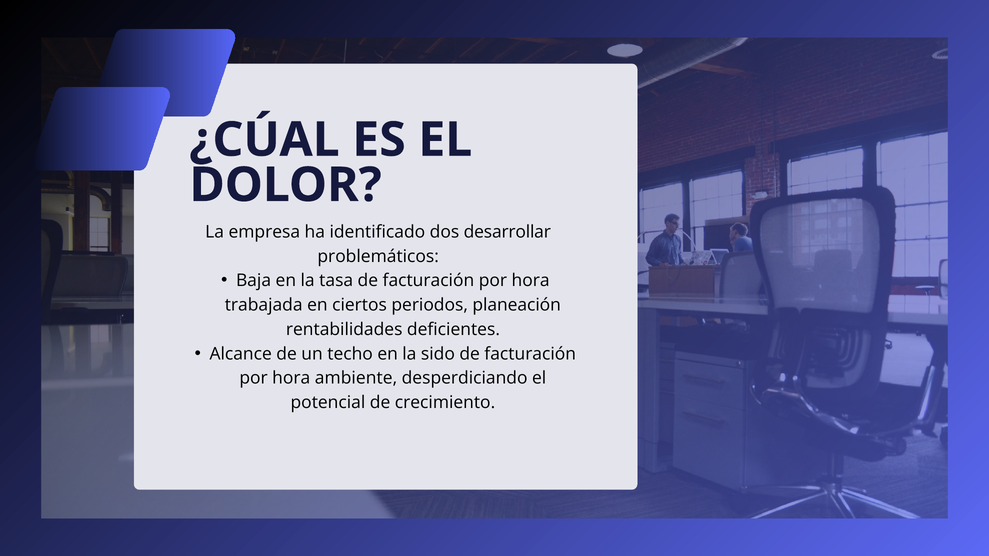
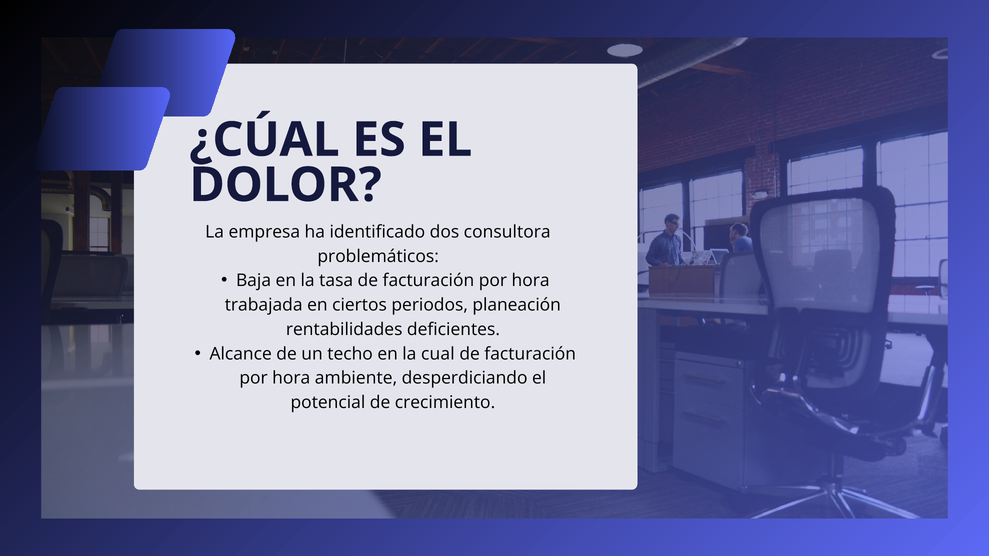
desarrollar: desarrollar -> consultora
sido: sido -> cual
